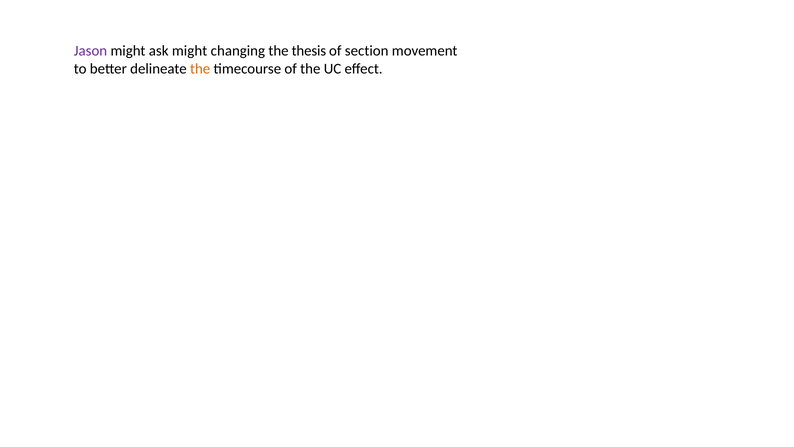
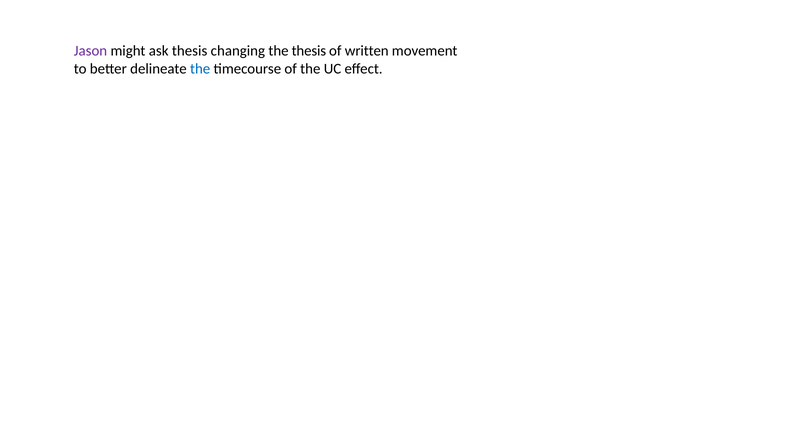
ask might: might -> thesis
section: section -> written
the at (200, 69) colour: orange -> blue
